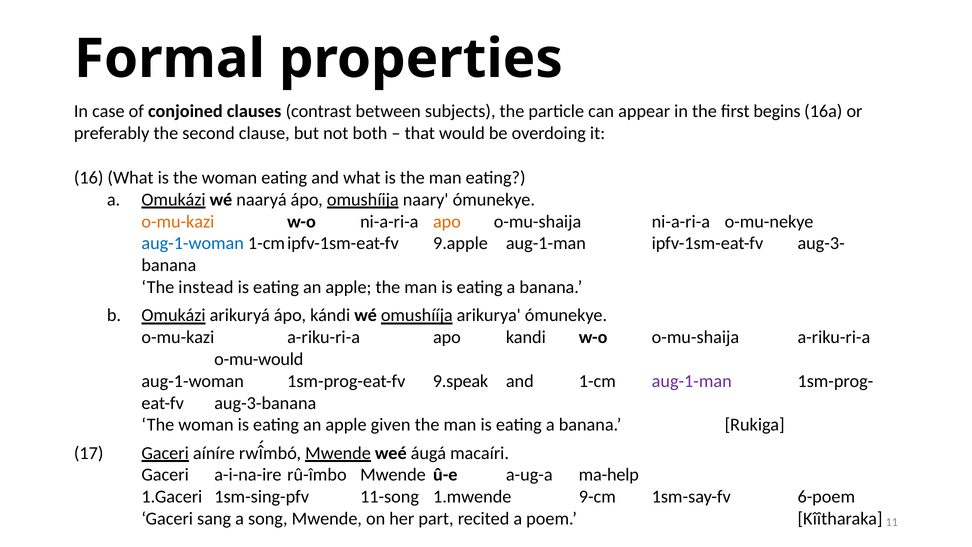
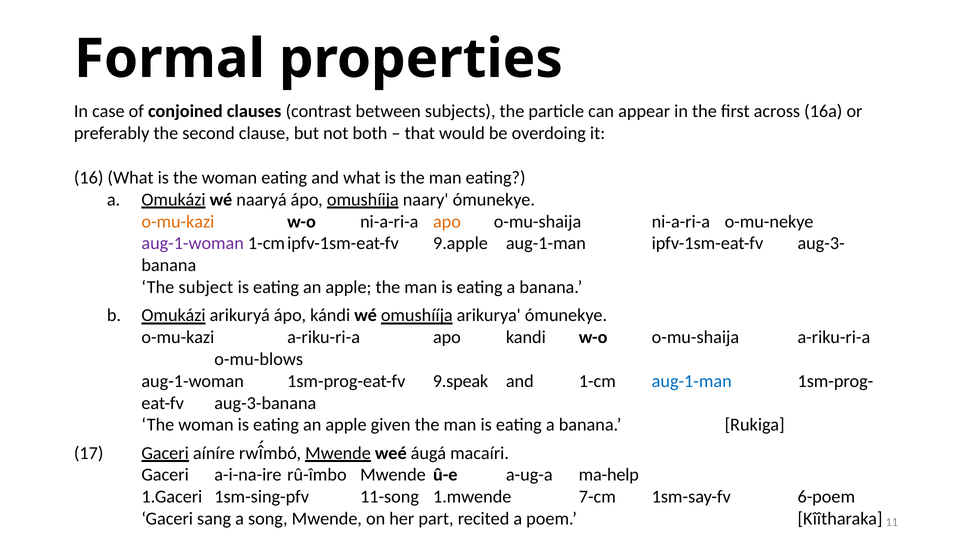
begins: begins -> across
aug-1-woman at (193, 243) colour: blue -> purple
instead: instead -> subject
o-mu-would: o-mu-would -> o-mu-blows
aug-1-man at (692, 381) colour: purple -> blue
9-cm: 9-cm -> 7-cm
